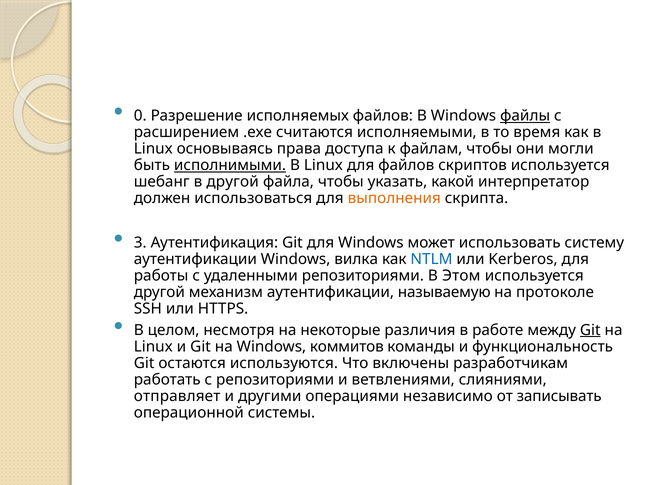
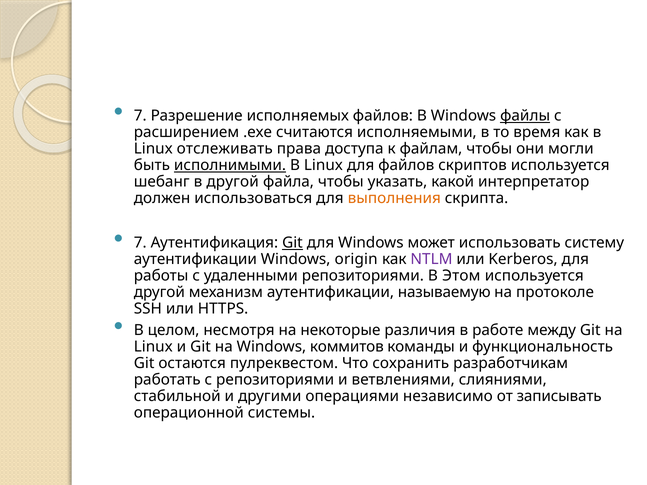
0 at (140, 116): 0 -> 7
основываясь: основываясь -> отслеживать
3 at (140, 243): 3 -> 7
Git at (292, 243) underline: none -> present
вилка: вилка -> origin
NTLM colour: blue -> purple
Git at (590, 330) underline: present -> none
используются: используются -> пулреквестом
включены: включены -> сохранить
отправляет: отправляет -> стабильной
